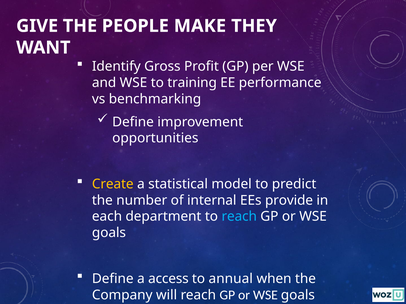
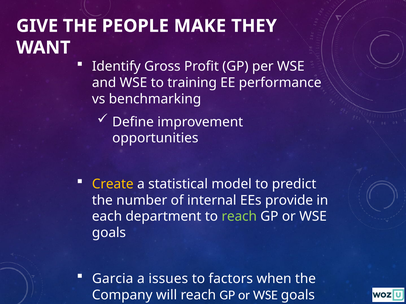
reach at (239, 217) colour: light blue -> light green
Define at (113, 279): Define -> Garcia
access: access -> issues
annual: annual -> factors
